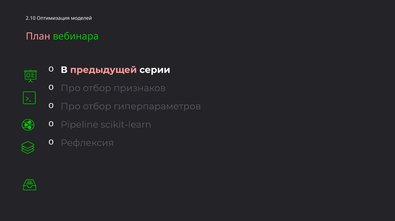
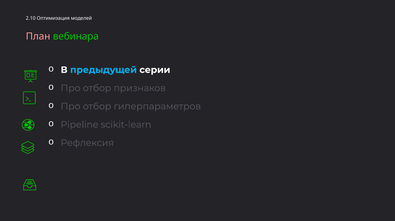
предыдущей colour: pink -> light blue
